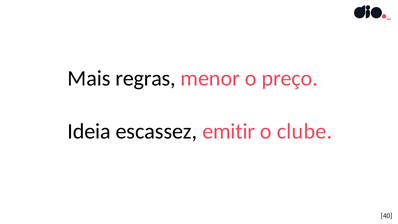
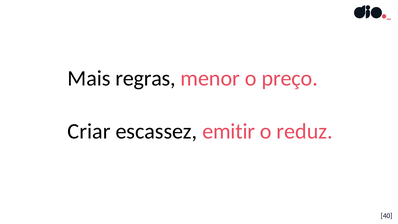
Ideia: Ideia -> Criar
clube: clube -> reduz
